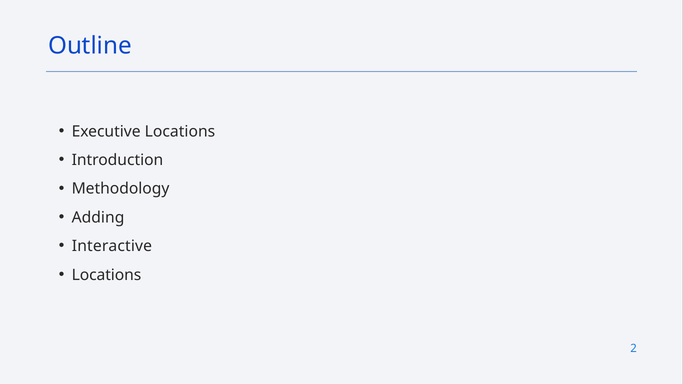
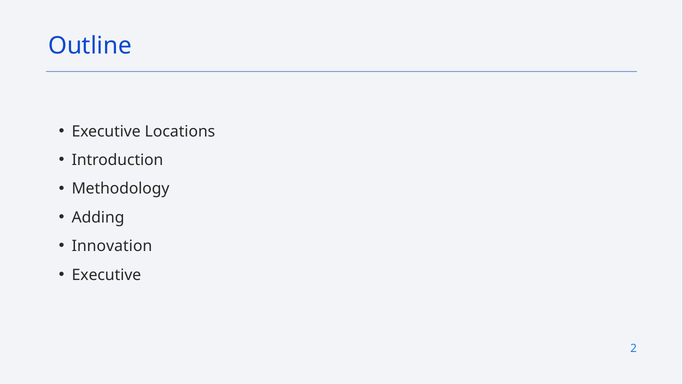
Interactive: Interactive -> Innovation
Locations at (106, 275): Locations -> Executive
